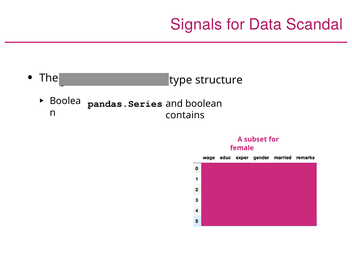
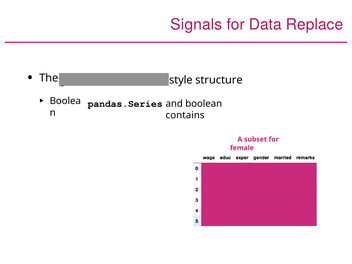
Scandal: Scandal -> Replace
type: type -> style
